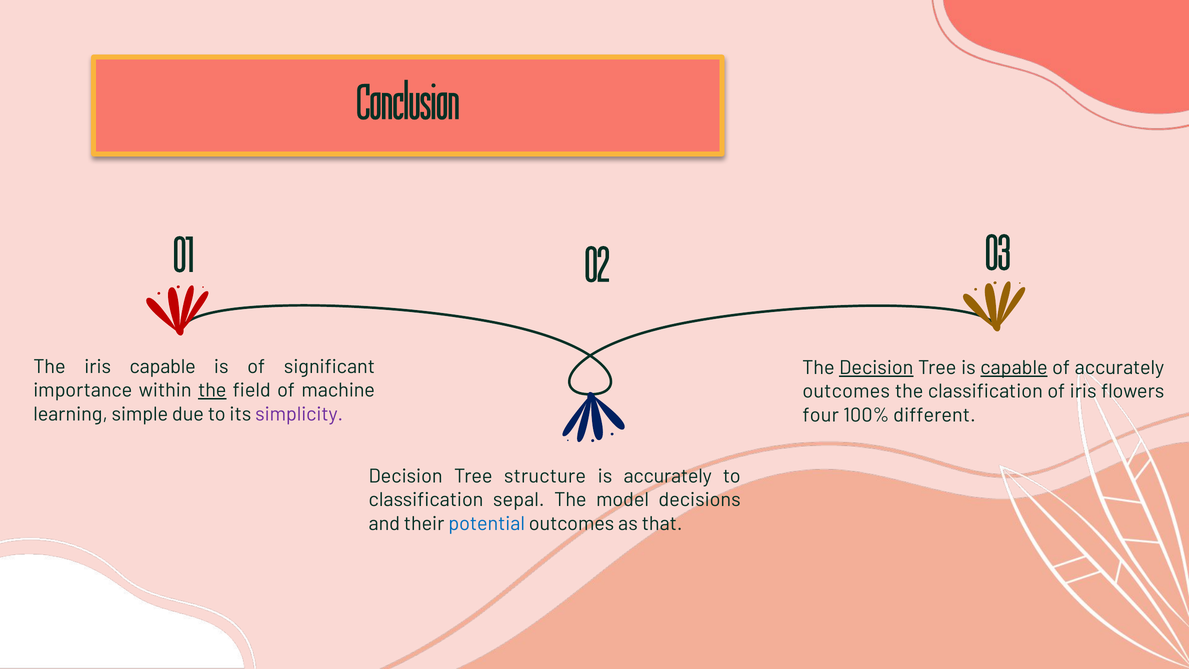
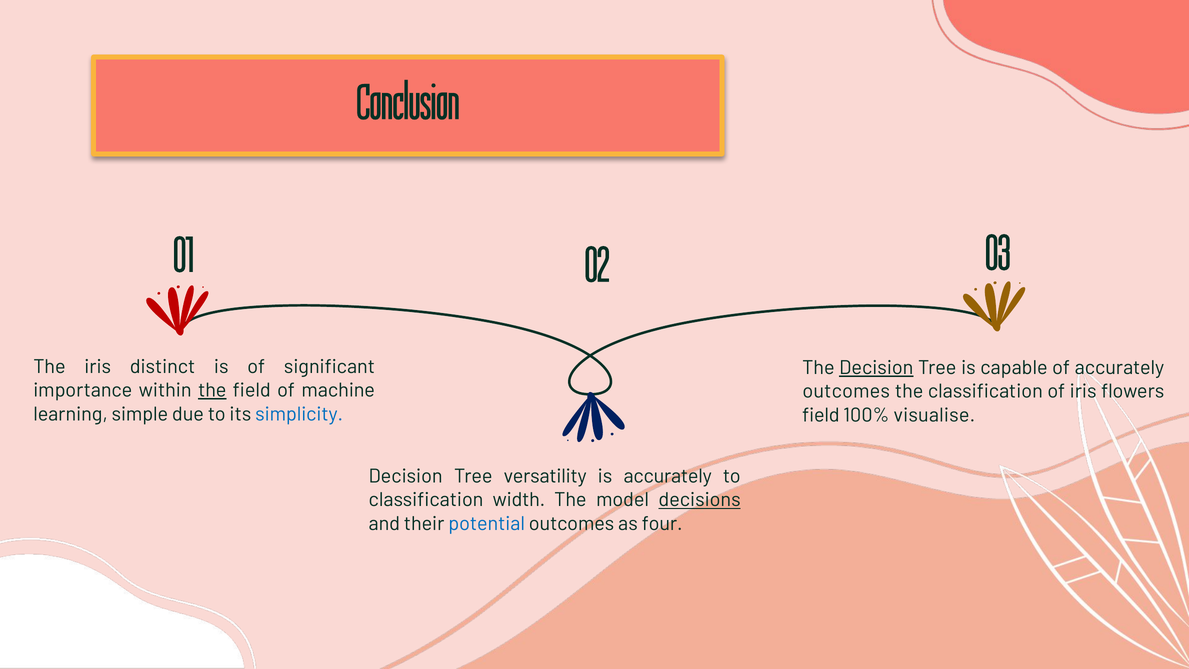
iris capable: capable -> distinct
capable at (1014, 368) underline: present -> none
simplicity colour: purple -> blue
four at (821, 415): four -> field
different: different -> visualise
structure: structure -> versatility
sepal: sepal -> width
decisions underline: none -> present
that: that -> four
